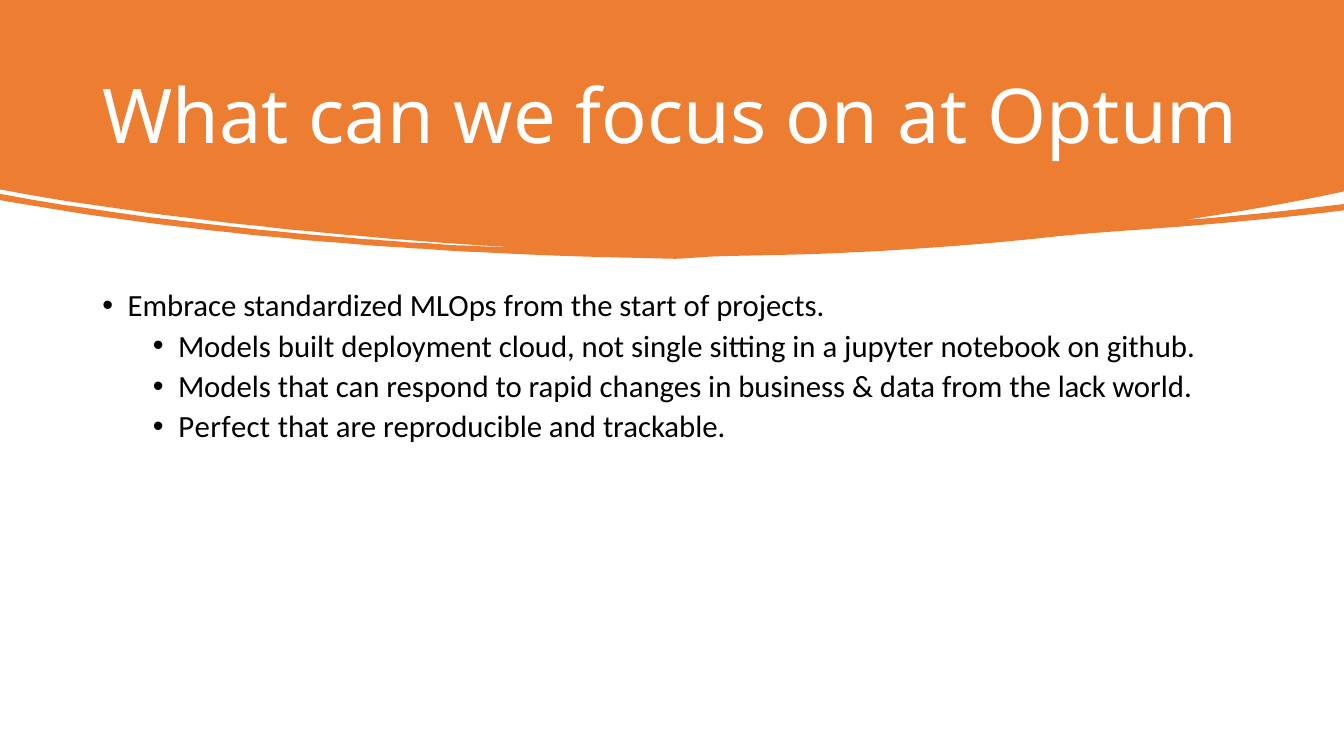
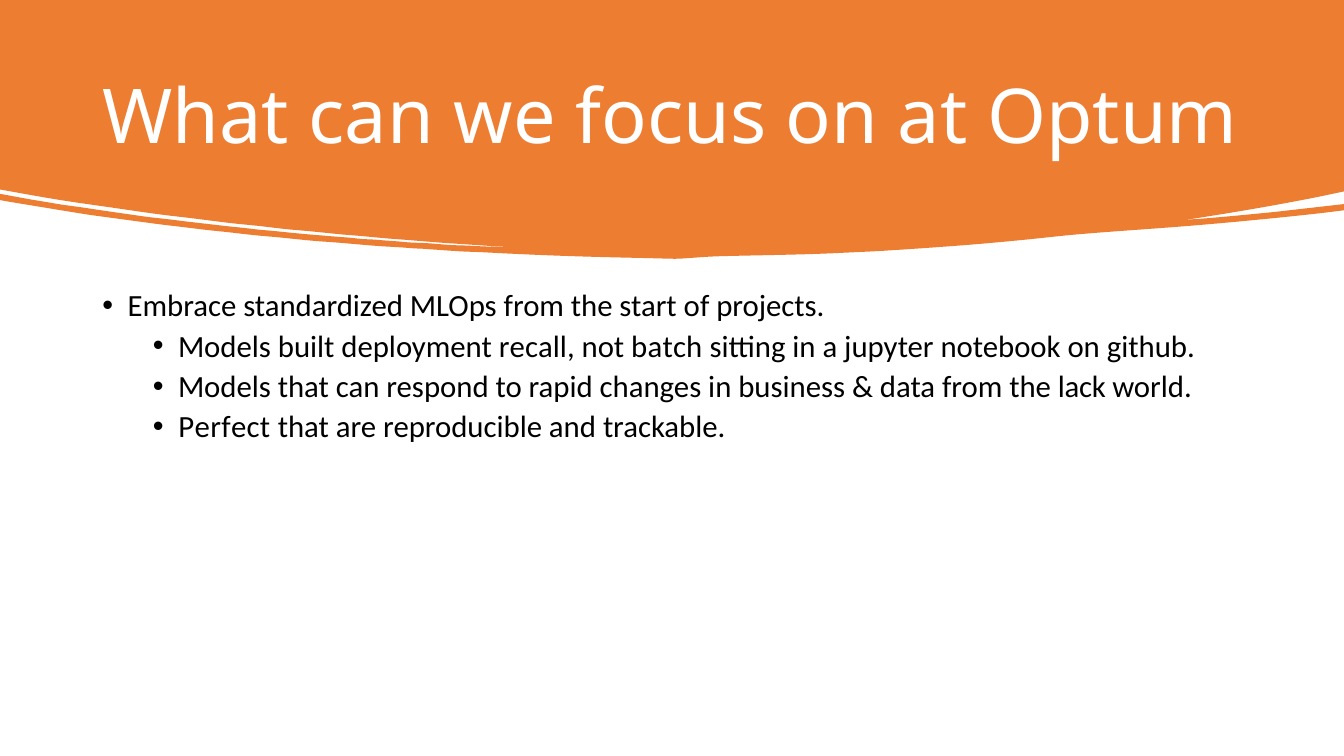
cloud: cloud -> recall
single: single -> batch
